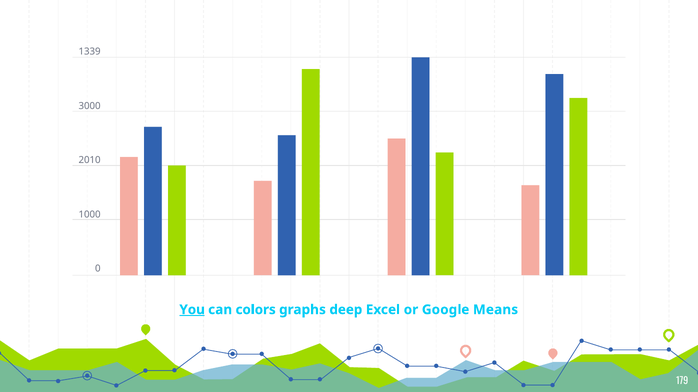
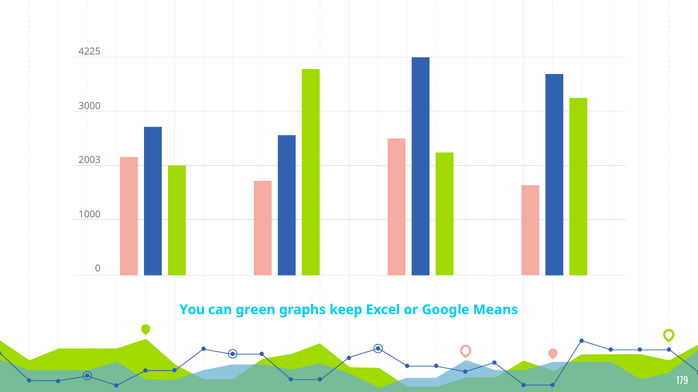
1339: 1339 -> 4225
2010: 2010 -> 2003
You underline: present -> none
colors: colors -> green
deep: deep -> keep
